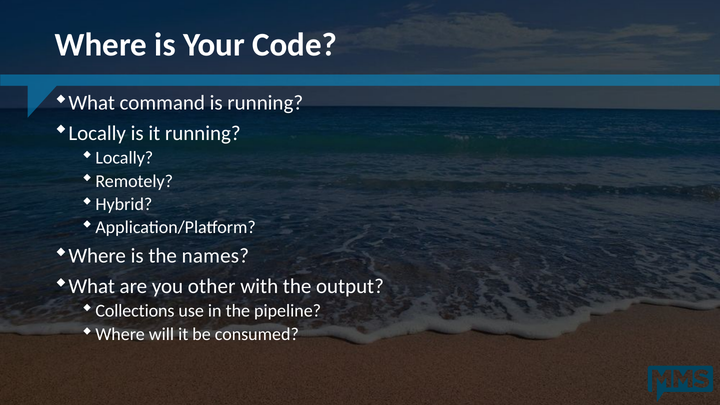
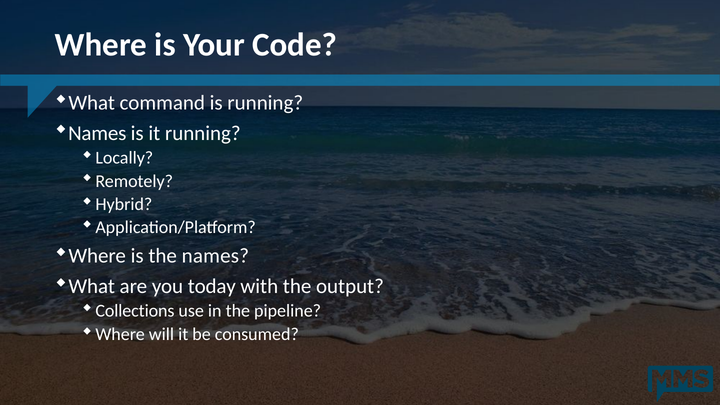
Locally at (97, 133): Locally -> Names
other: other -> today
